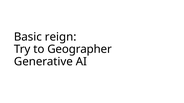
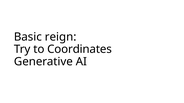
Geographer: Geographer -> Coordinates
